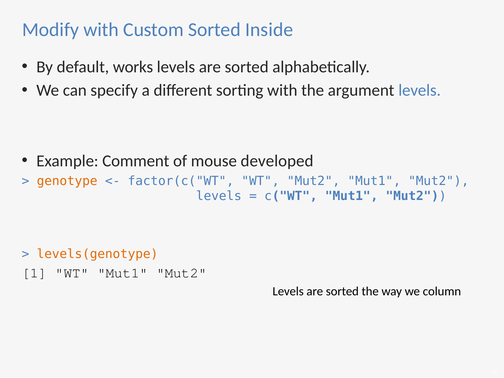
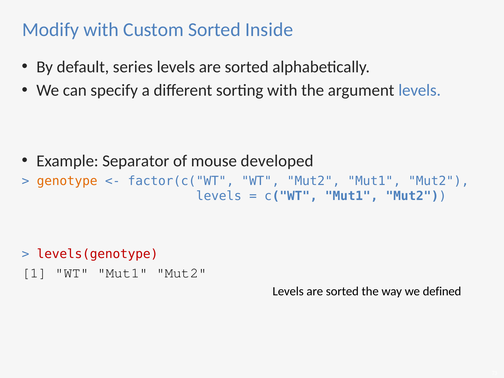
works: works -> series
Comment: Comment -> Separator
levels(genotype colour: orange -> red
column: column -> defined
